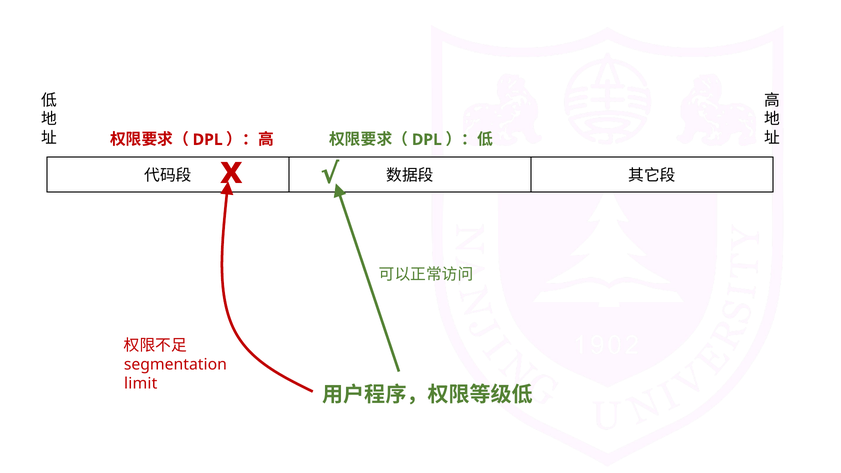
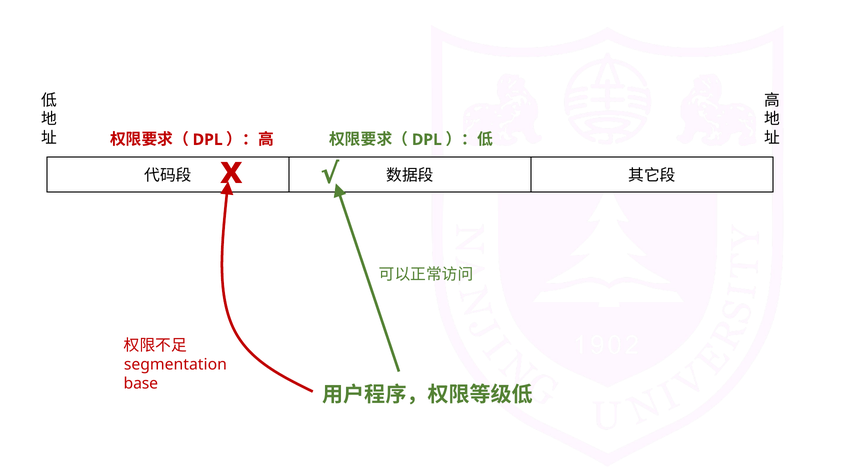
limit: limit -> base
